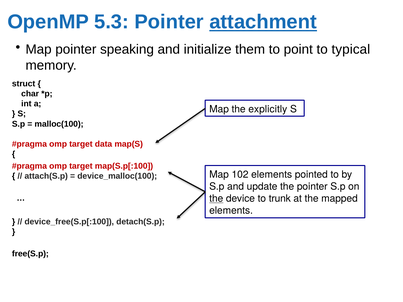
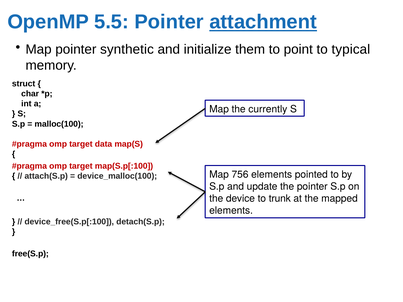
5.3: 5.3 -> 5.5
speaking: speaking -> synthetic
explicitly: explicitly -> currently
102: 102 -> 756
the at (216, 199) underline: present -> none
